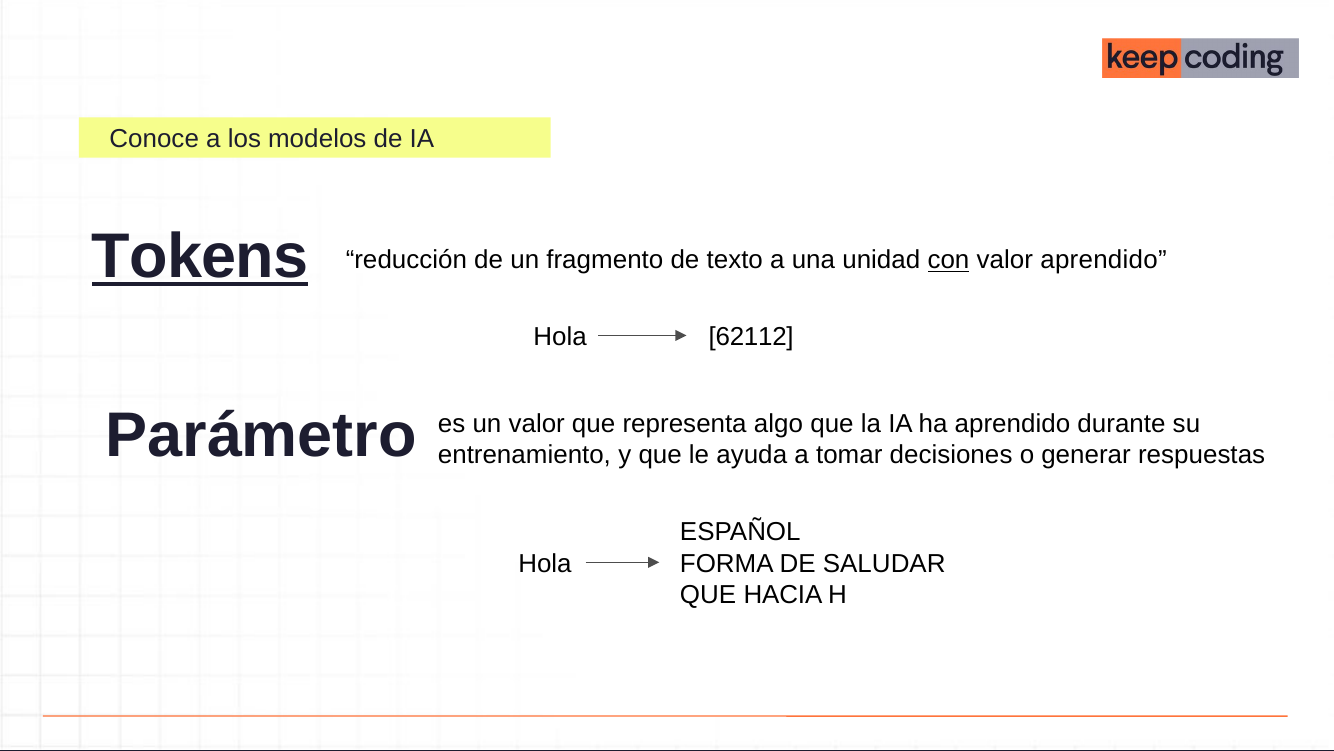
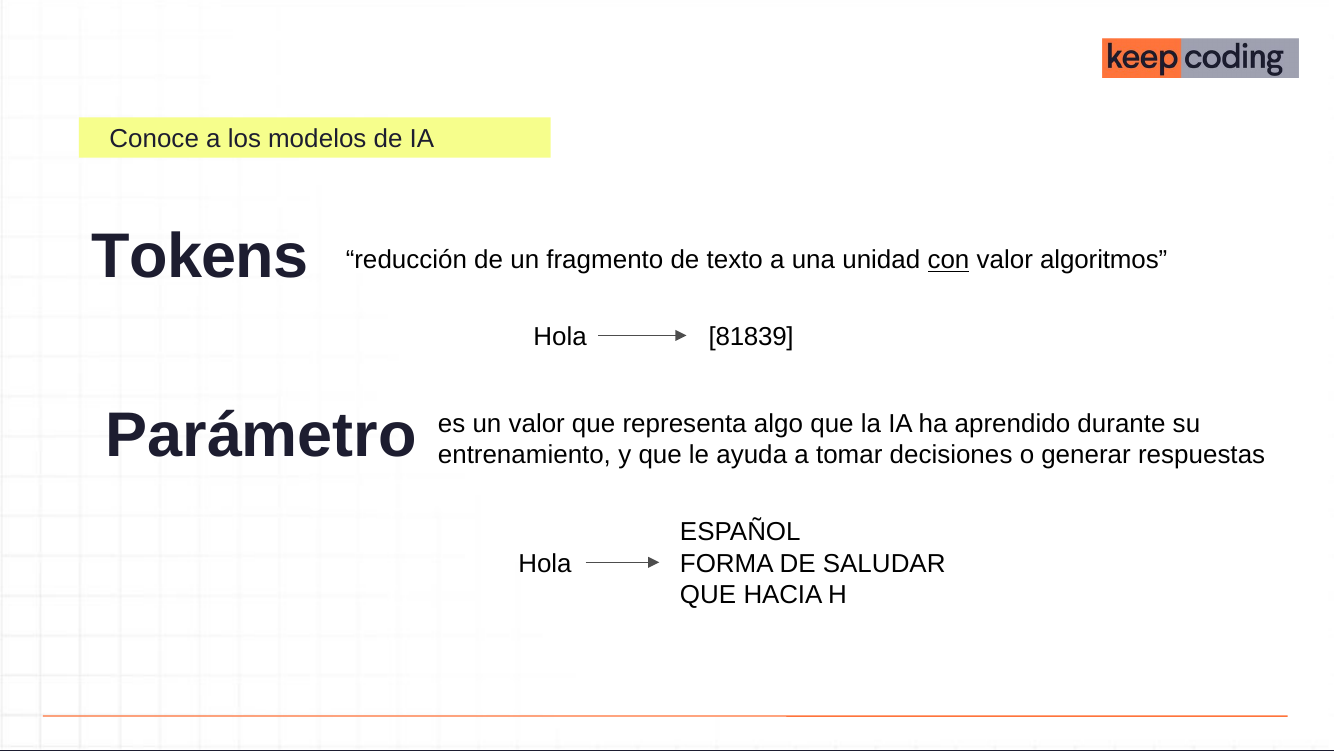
Tokens underline: present -> none
valor aprendido: aprendido -> algoritmos
62112: 62112 -> 81839
